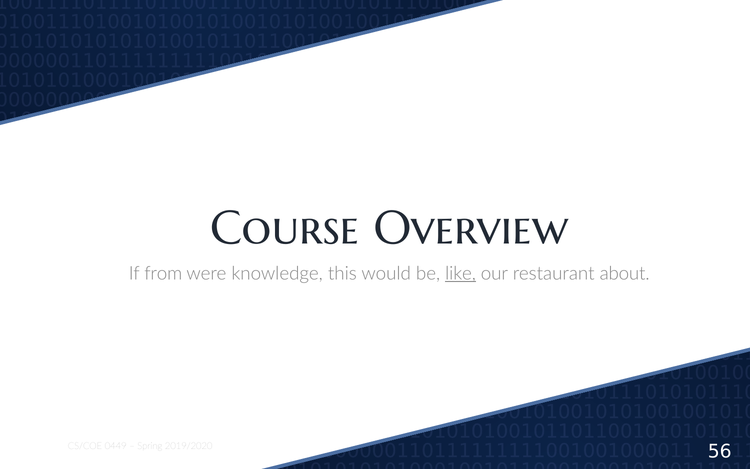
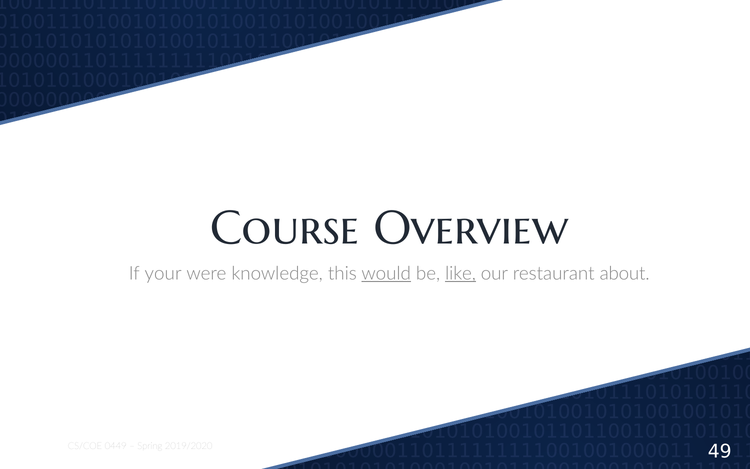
from: from -> your
would underline: none -> present
56: 56 -> 49
